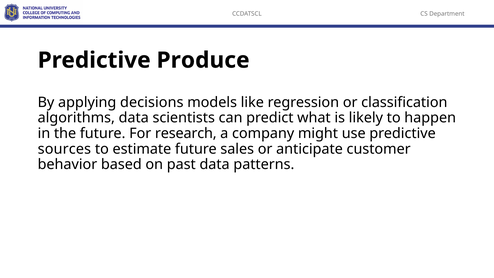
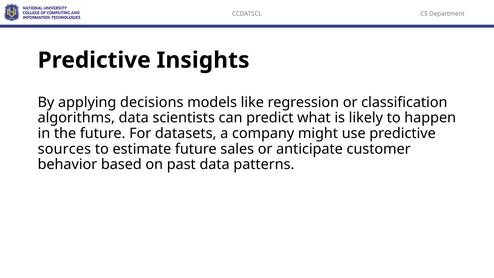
Produce: Produce -> Insights
research: research -> datasets
